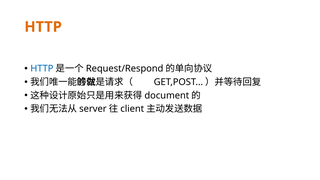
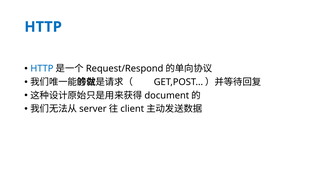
HTTP at (43, 27) colour: orange -> blue
